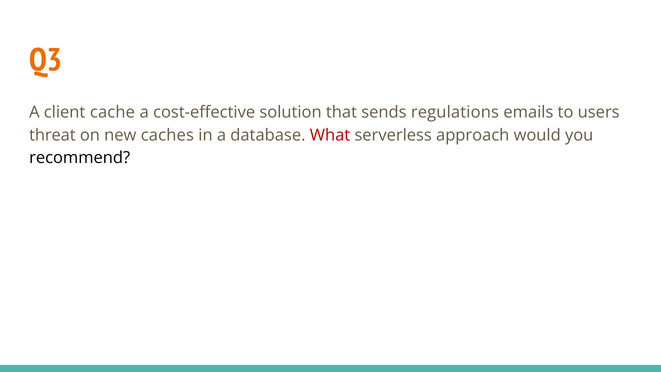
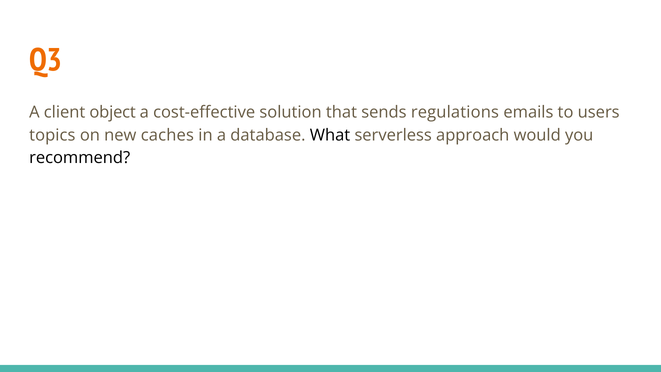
cache: cache -> object
threat: threat -> topics
What colour: red -> black
